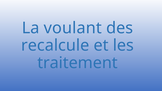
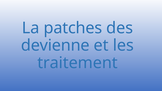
voulant: voulant -> patches
recalcule: recalcule -> devienne
